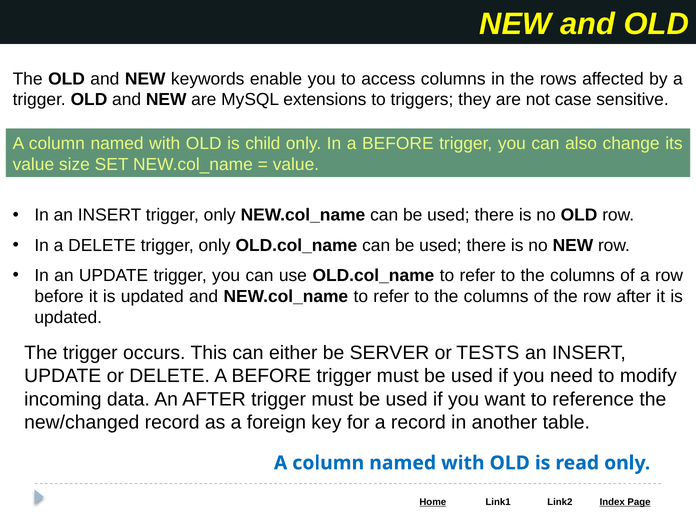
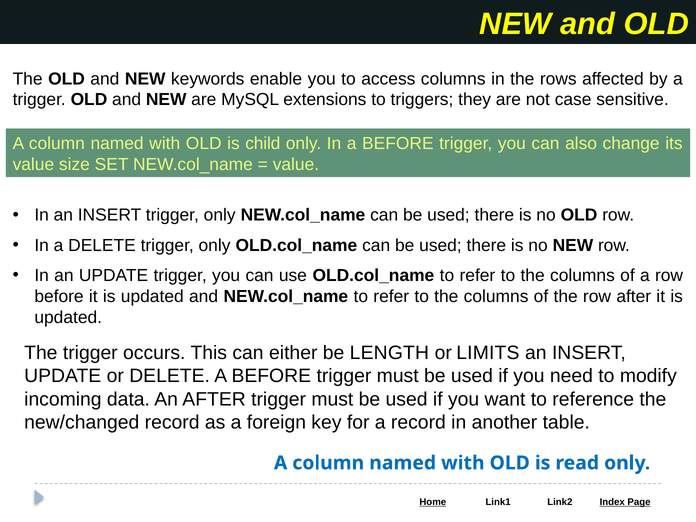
SERVER: SERVER -> LENGTH
TESTS: TESTS -> LIMITS
